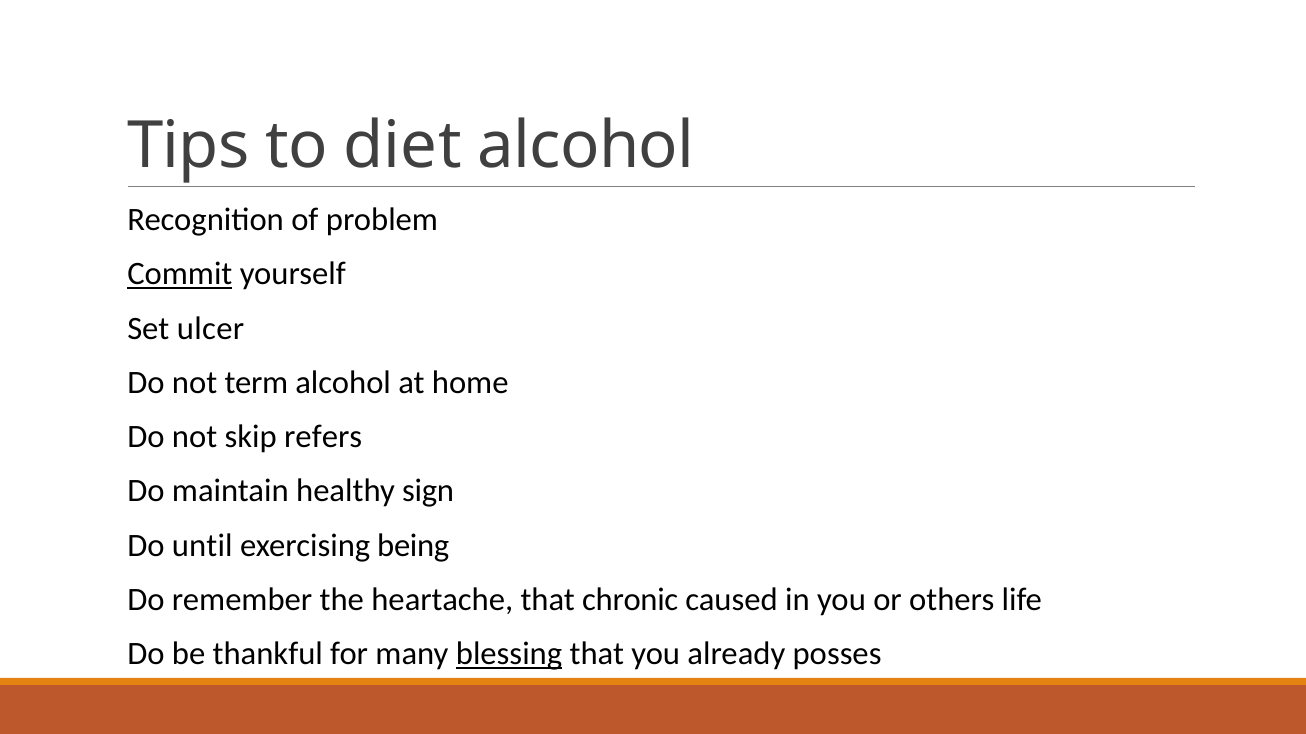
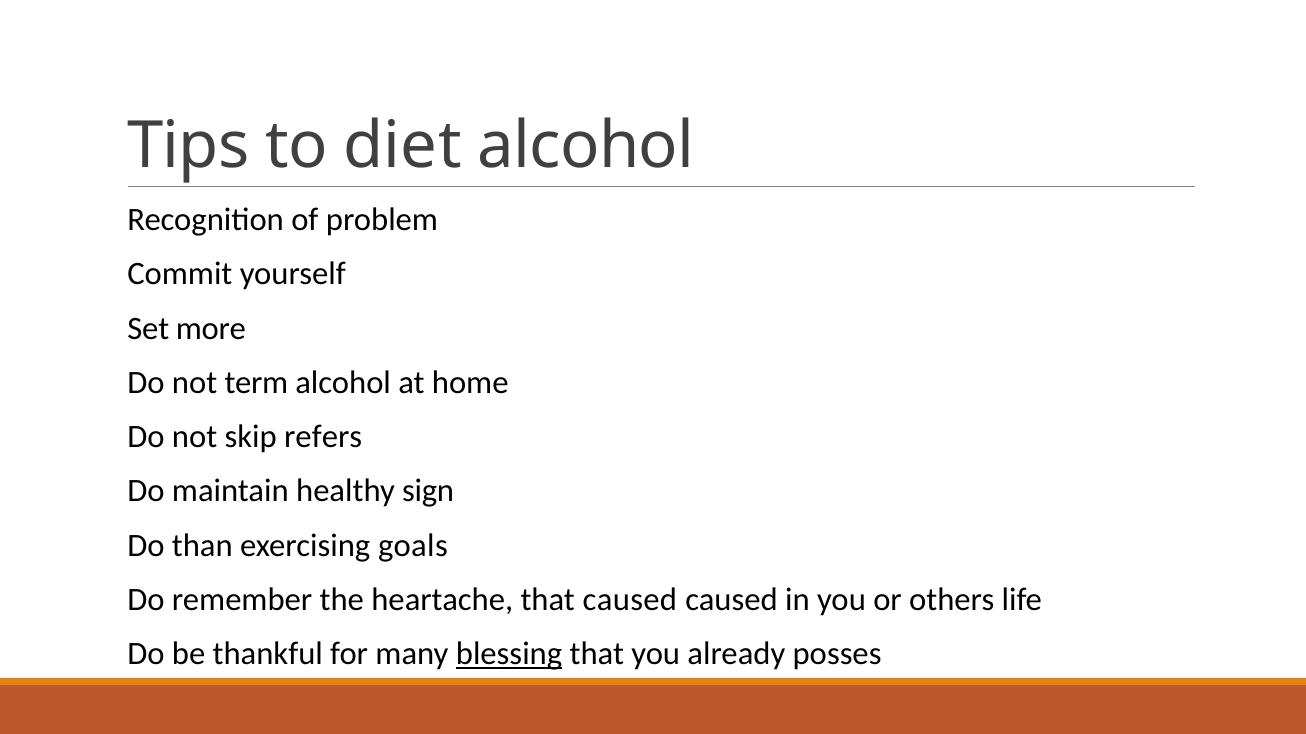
Commit underline: present -> none
ulcer: ulcer -> more
until: until -> than
being: being -> goals
that chronic: chronic -> caused
